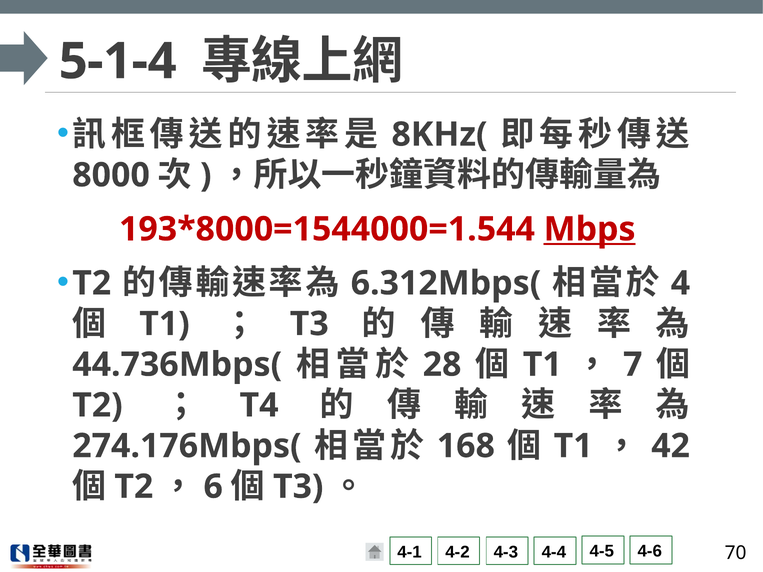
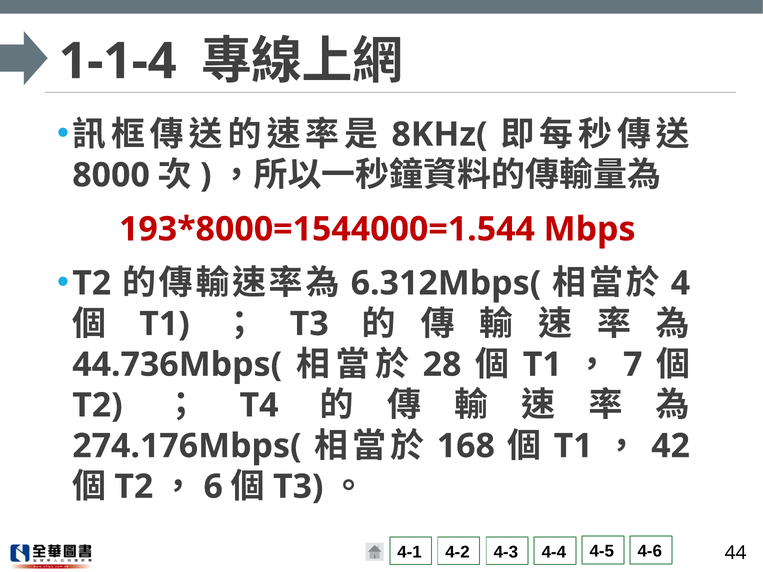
5-1-4: 5-1-4 -> 1-1-4
Mbps underline: present -> none
70: 70 -> 44
